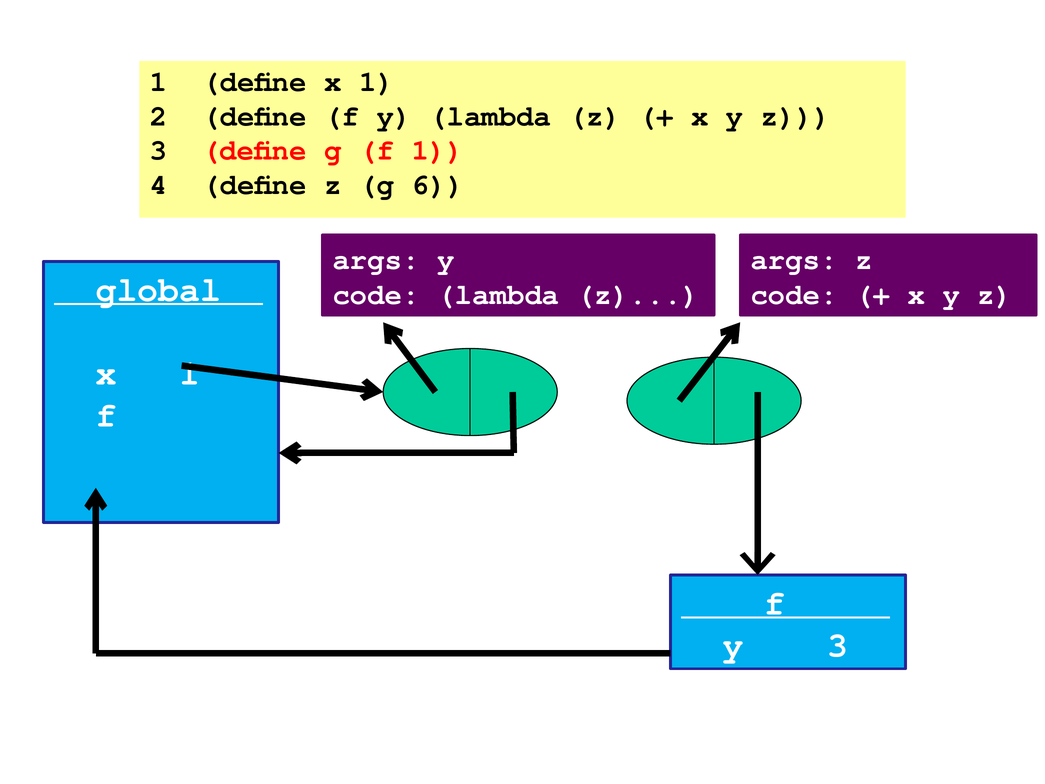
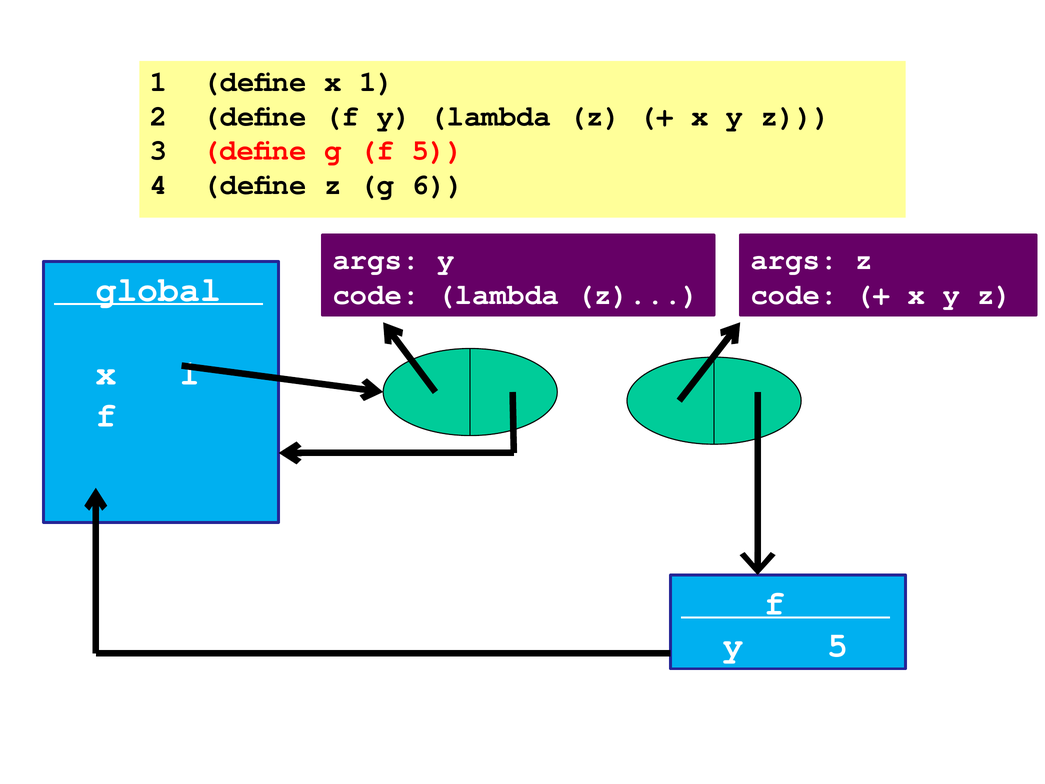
f 1: 1 -> 5
y 3: 3 -> 5
